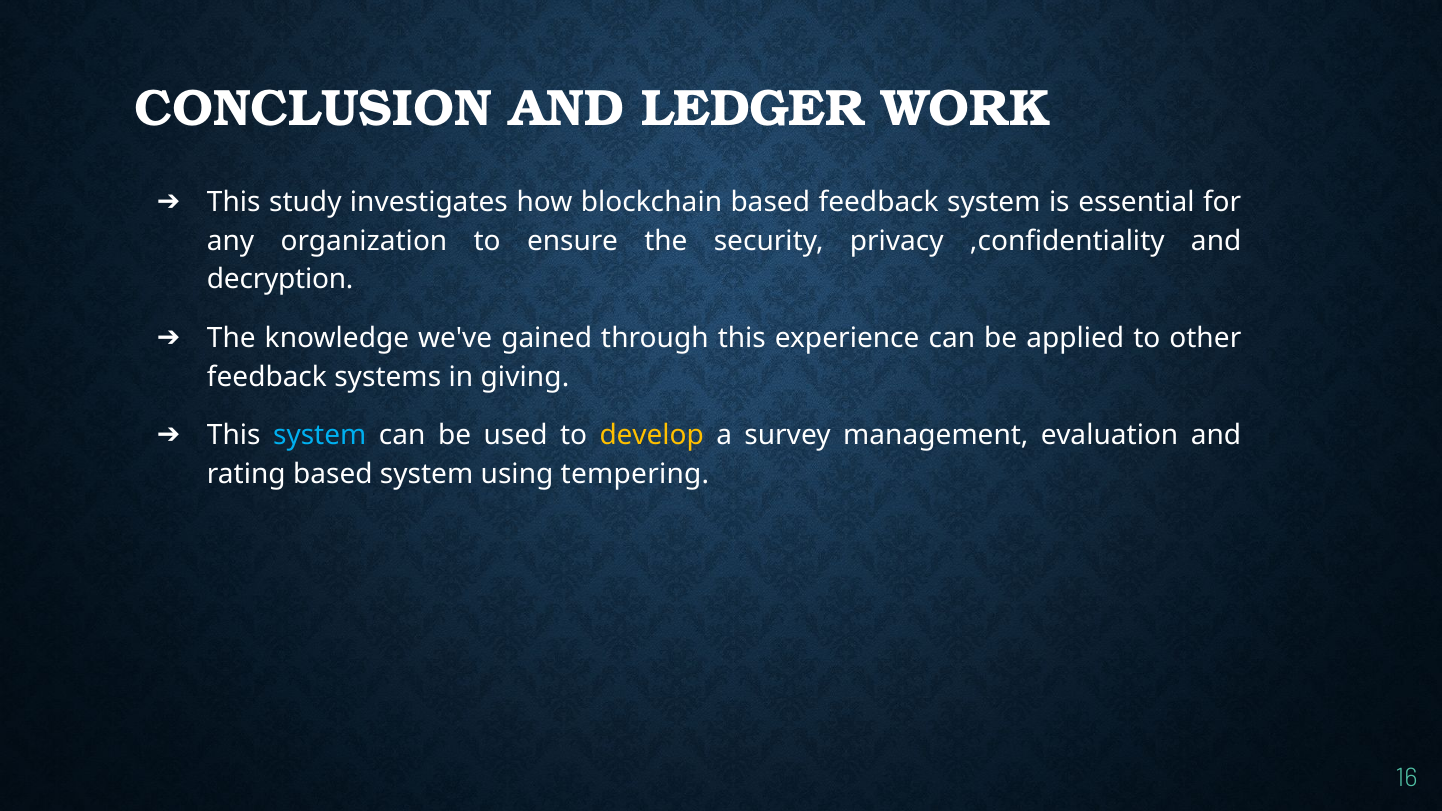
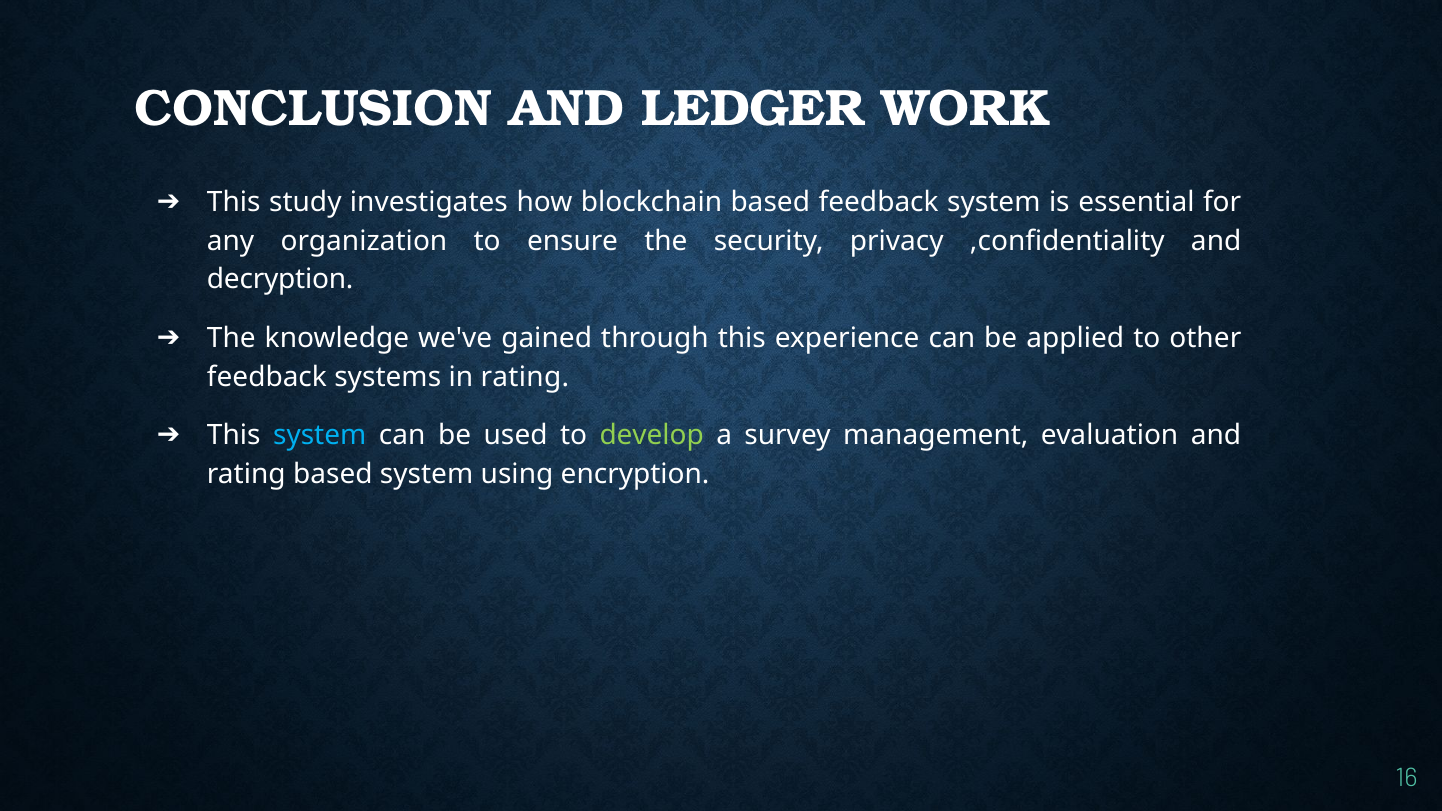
in giving: giving -> rating
develop colour: yellow -> light green
tempering: tempering -> encryption
